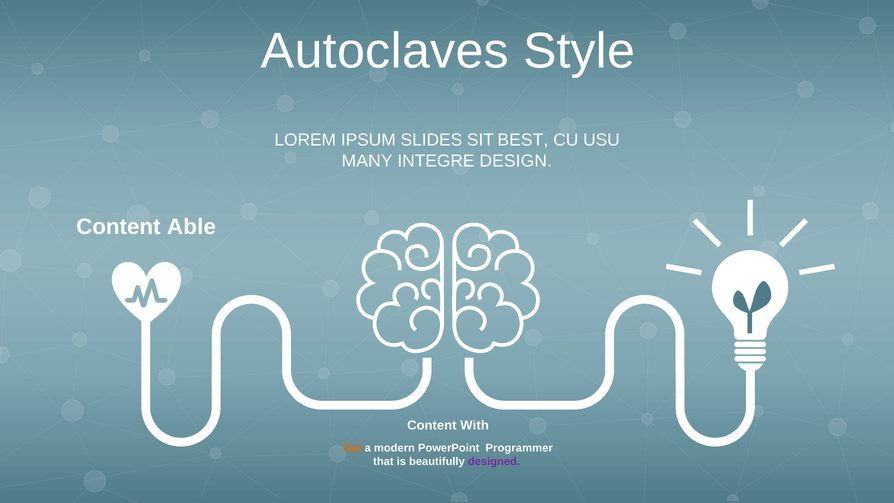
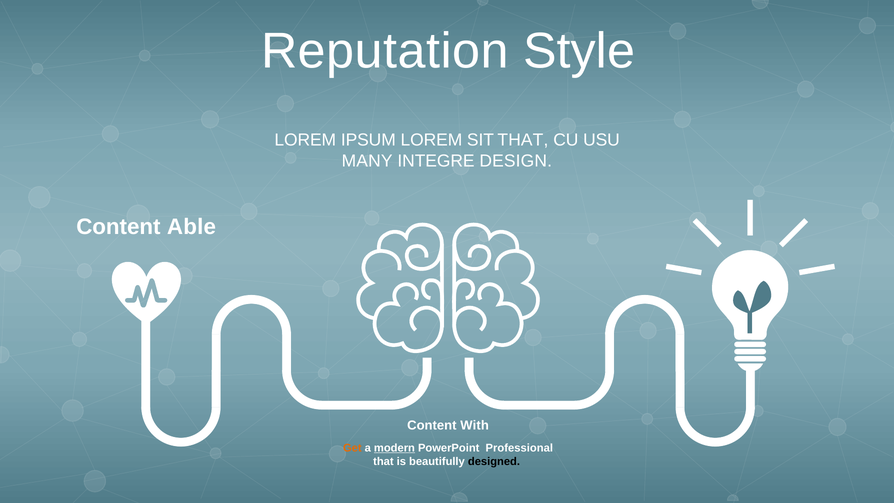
Autoclaves: Autoclaves -> Reputation
IPSUM SLIDES: SLIDES -> LOREM
SIT BEST: BEST -> THAT
modern underline: none -> present
Programmer: Programmer -> Professional
designed colour: purple -> black
